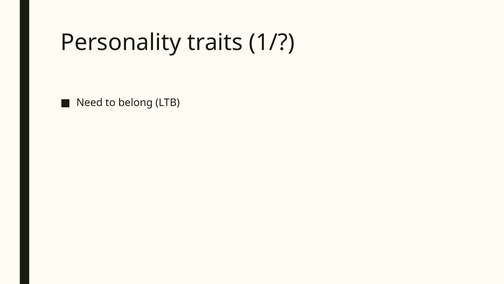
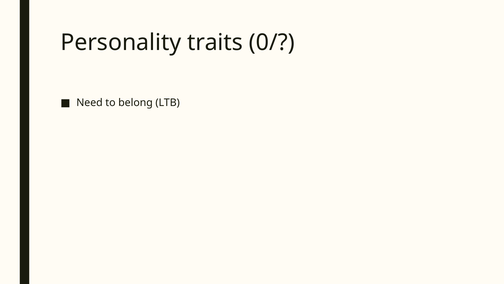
1/: 1/ -> 0/
